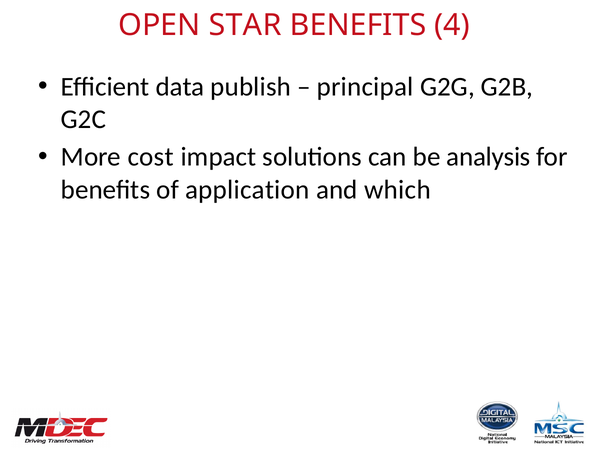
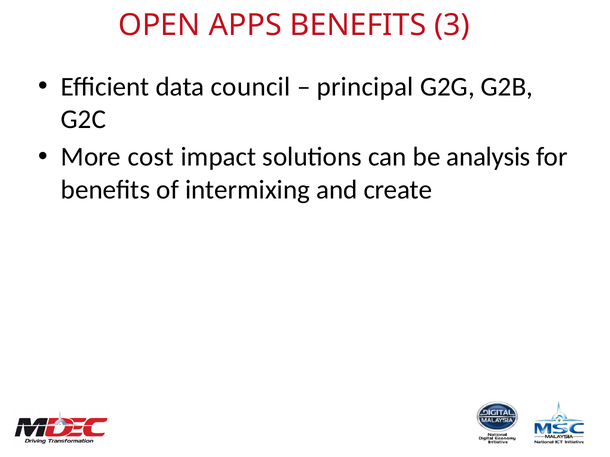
STAR: STAR -> APPS
4: 4 -> 3
publish: publish -> council
application: application -> intermixing
which: which -> create
